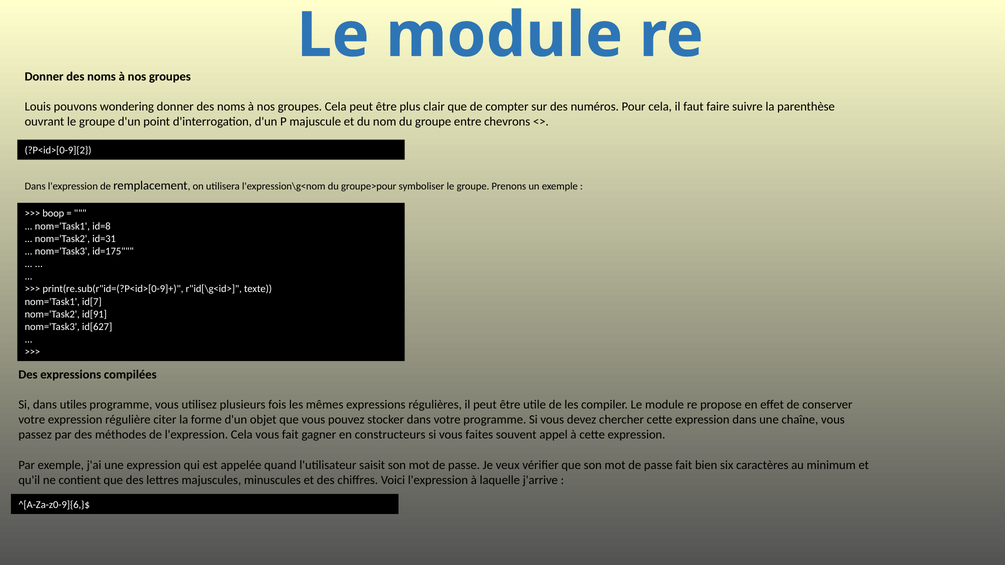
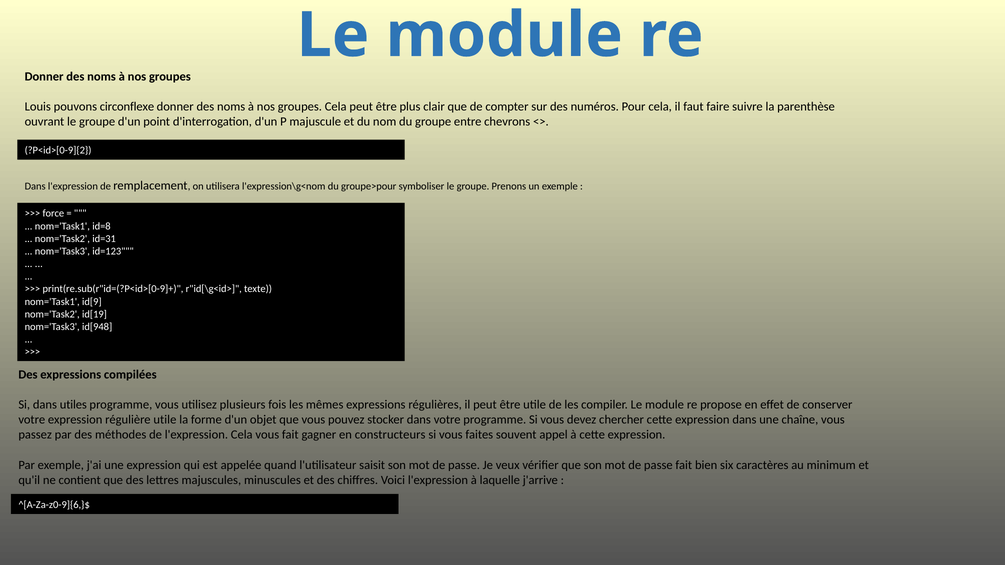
wondering: wondering -> circonflexe
boop: boop -> force
id=175: id=175 -> id=123
id[7: id[7 -> id[9
id[91: id[91 -> id[19
id[627: id[627 -> id[948
régulière citer: citer -> utile
